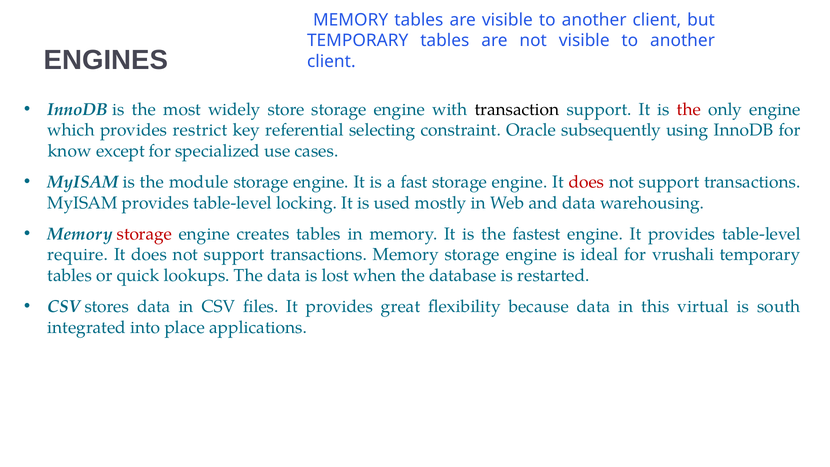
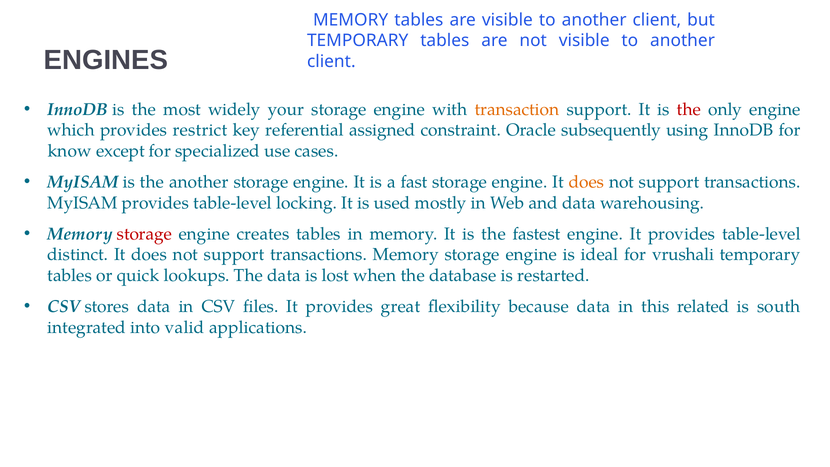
store: store -> your
transaction colour: black -> orange
selecting: selecting -> assigned
the module: module -> another
does at (586, 182) colour: red -> orange
require: require -> distinct
virtual: virtual -> related
place: place -> valid
